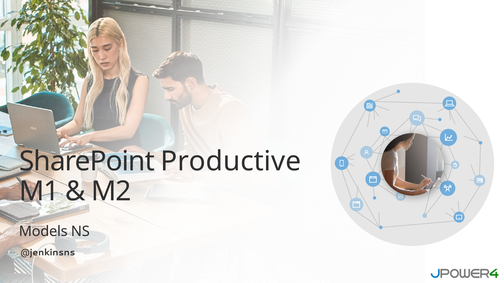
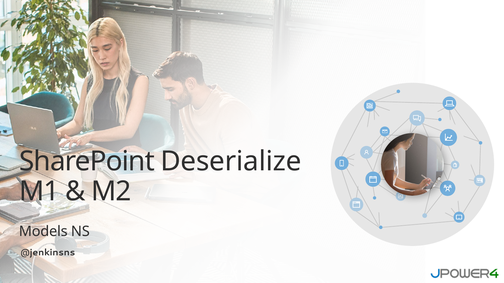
Productive: Productive -> Deserialize
